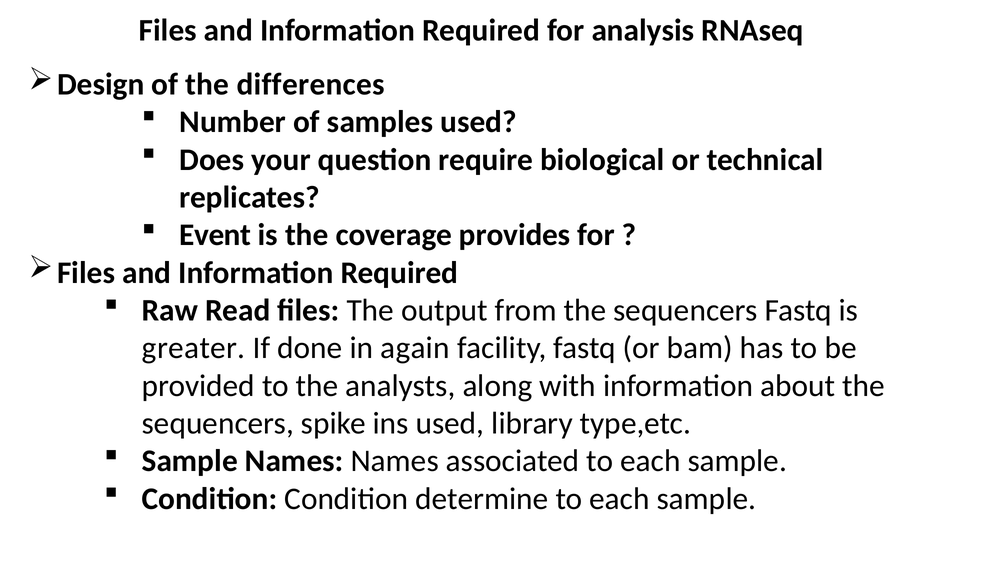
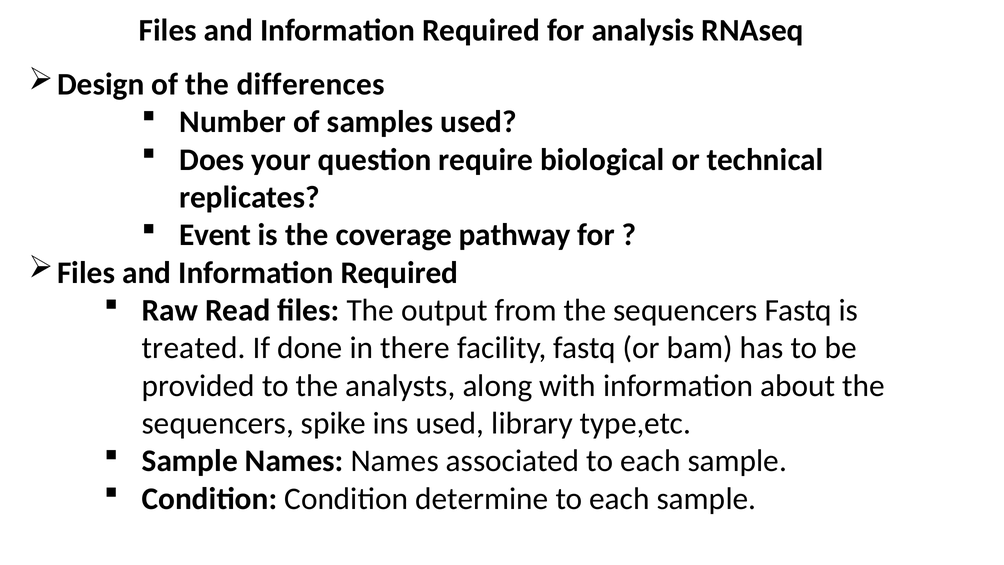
provides: provides -> pathway
greater: greater -> treated
again: again -> there
